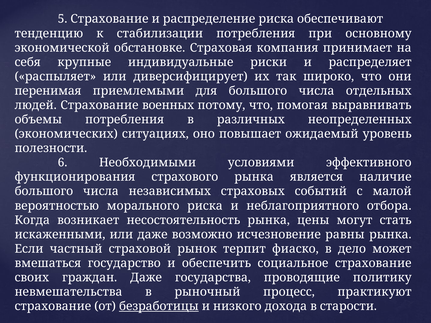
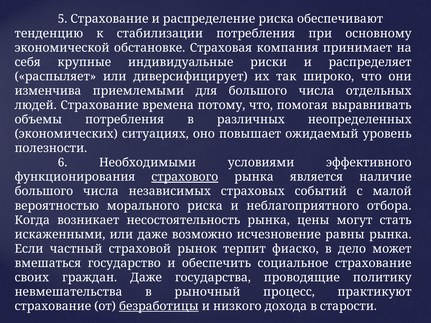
перенимая: перенимая -> изменчива
военных: военных -> времена
страхового underline: none -> present
